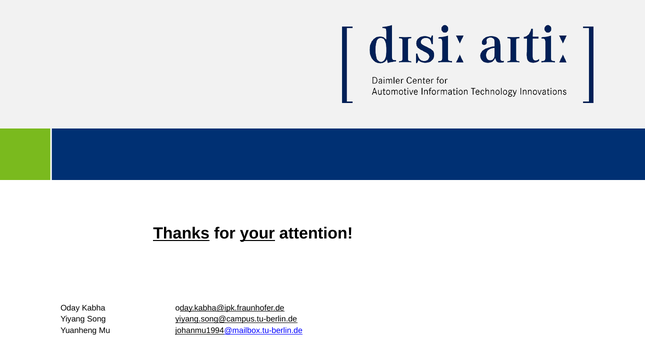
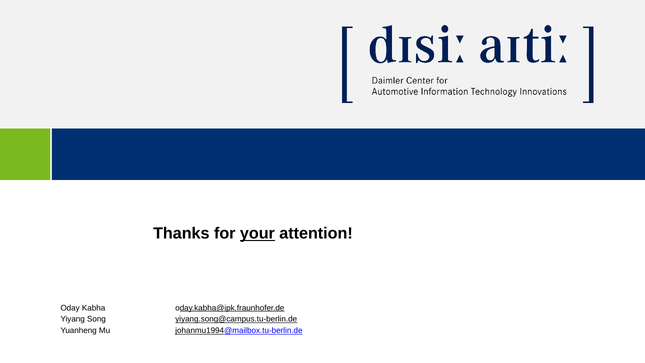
Thanks underline: present -> none
